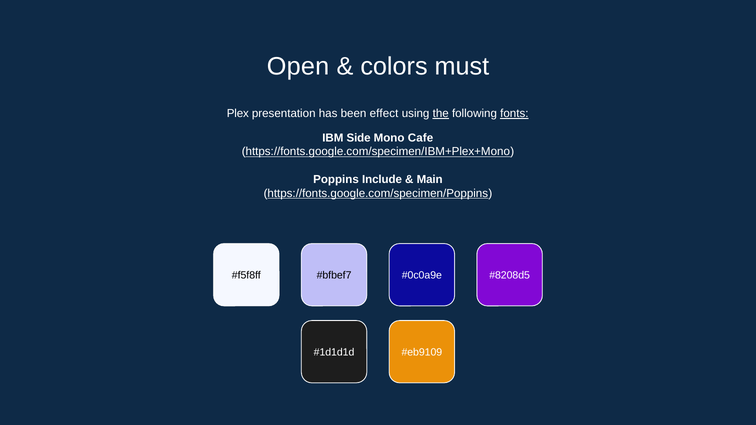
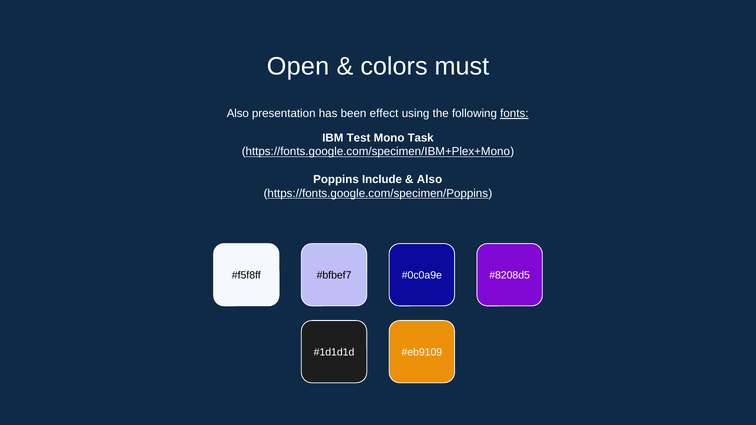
Plex at (238, 114): Plex -> Also
the underline: present -> none
Side: Side -> Test
Cafe: Cafe -> Task
Main at (430, 180): Main -> Also
